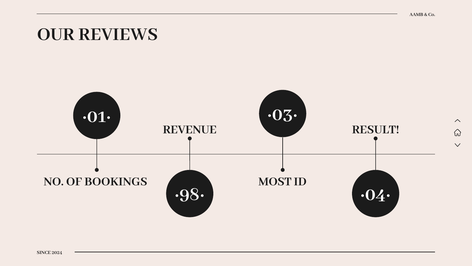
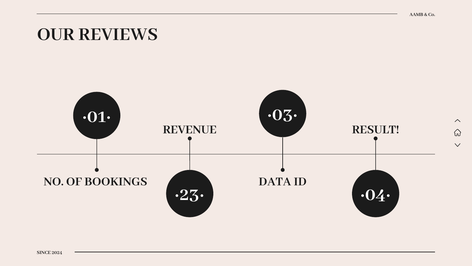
MOST: MOST -> DATA
·98·: ·98· -> ·23·
